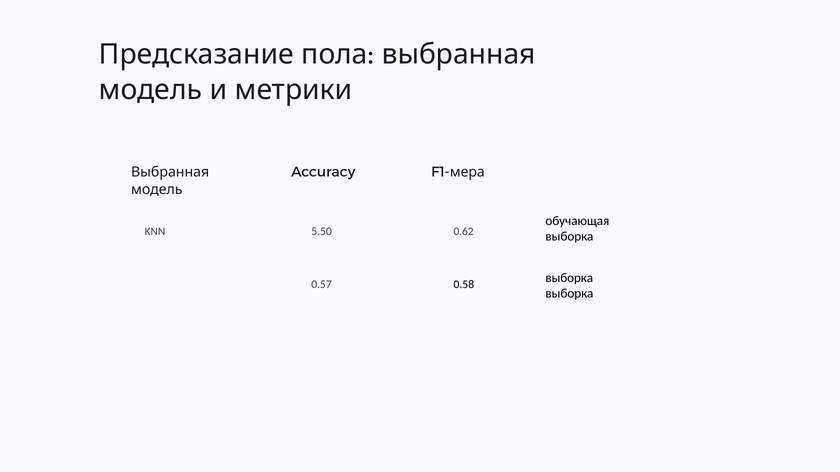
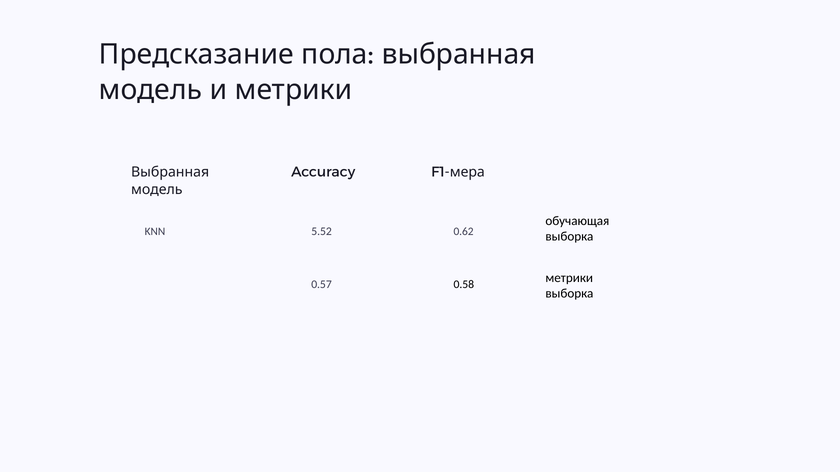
5.50: 5.50 -> 5.52
выборка at (569, 278): выборка -> метрики
